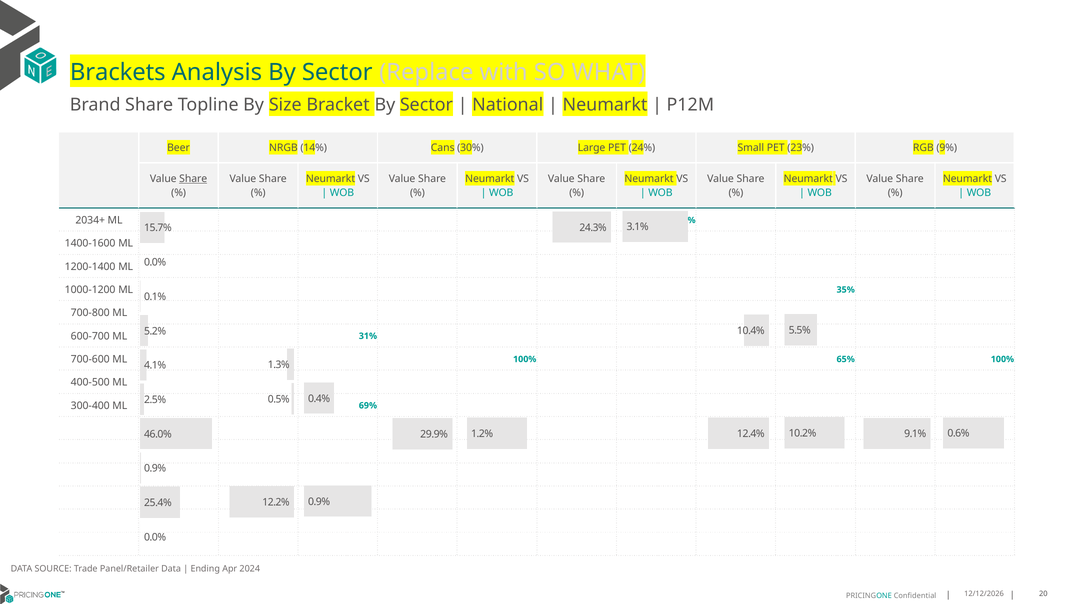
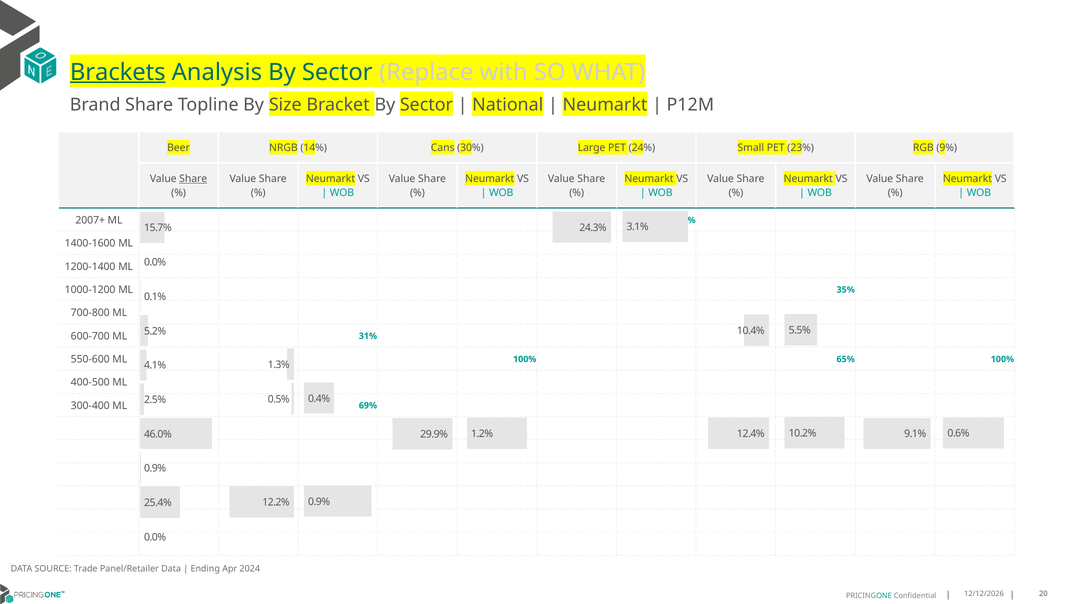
Brackets underline: none -> present
2034+: 2034+ -> 2007+
700-600: 700-600 -> 550-600
